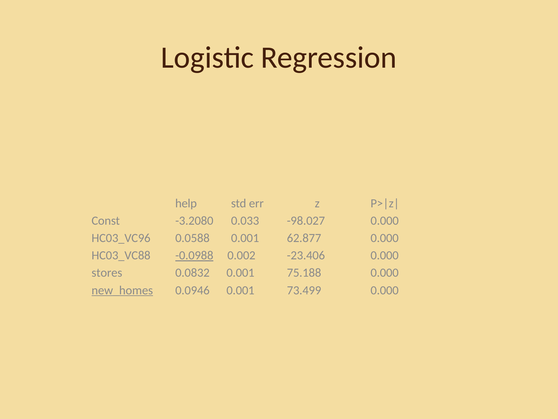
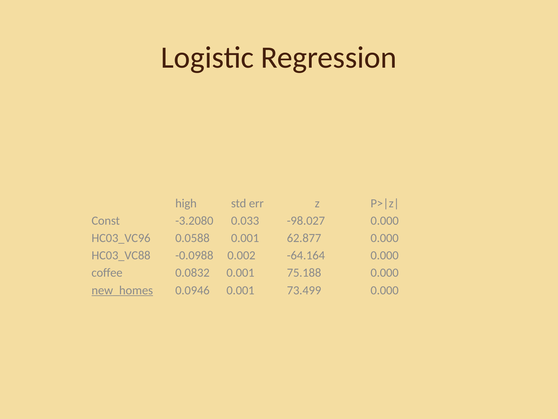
help: help -> high
-0.0988 underline: present -> none
-23.406: -23.406 -> -64.164
stores: stores -> coffee
